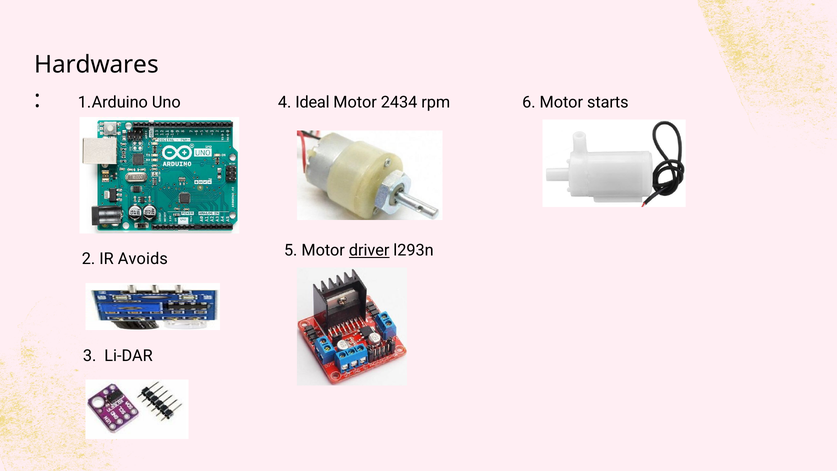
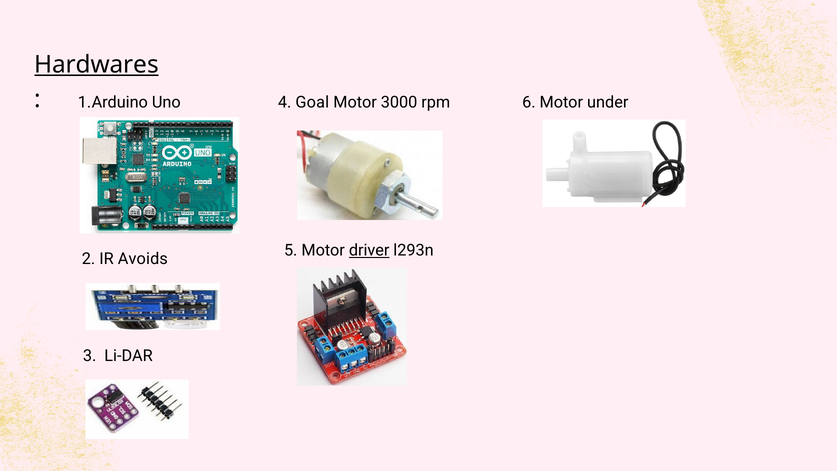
Hardwares underline: none -> present
Ideal: Ideal -> Goal
2434: 2434 -> 3000
starts: starts -> under
